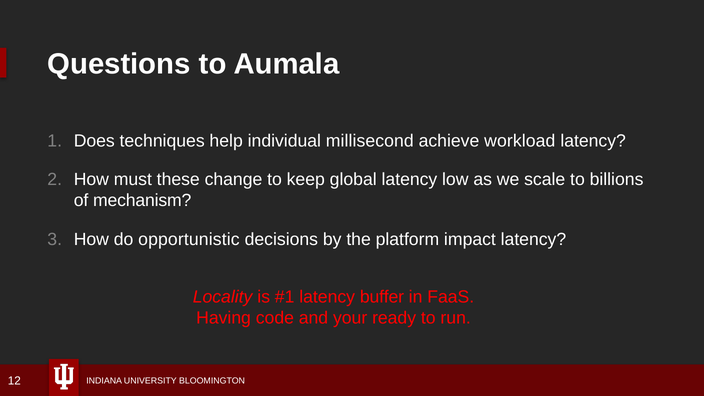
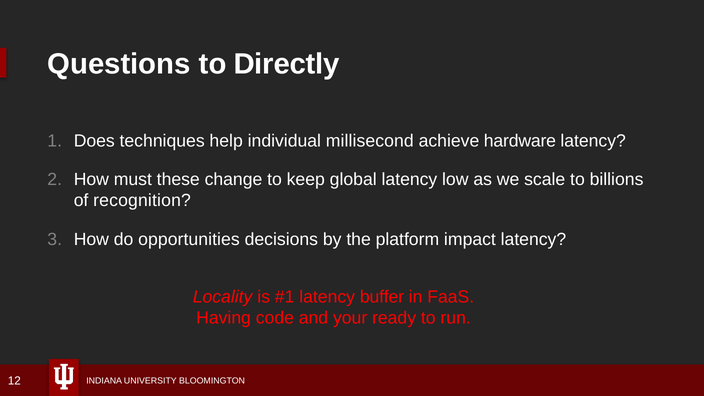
Aumala: Aumala -> Directly
workload: workload -> hardware
mechanism: mechanism -> recognition
opportunistic: opportunistic -> opportunities
